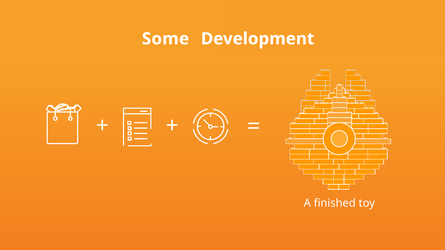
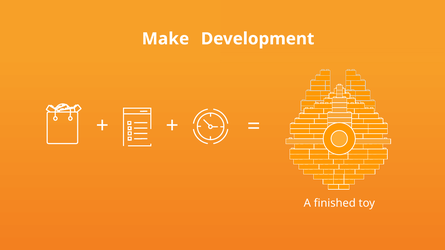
Some: Some -> Make
